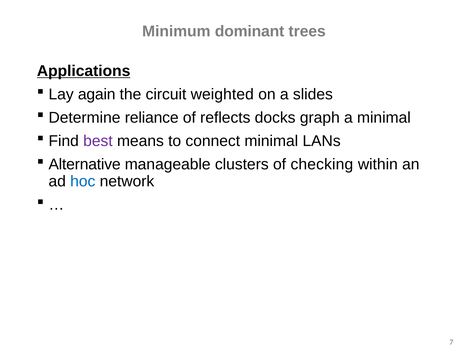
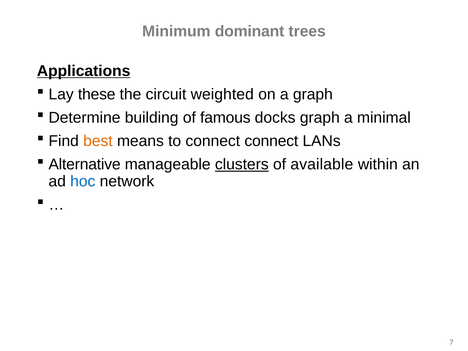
again: again -> these
a slides: slides -> graph
reliance: reliance -> building
reflects: reflects -> famous
best colour: purple -> orange
connect minimal: minimal -> connect
clusters underline: none -> present
checking: checking -> available
